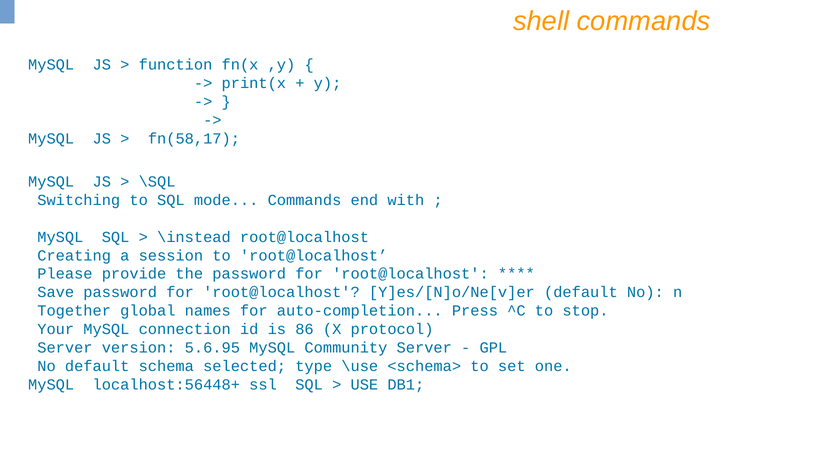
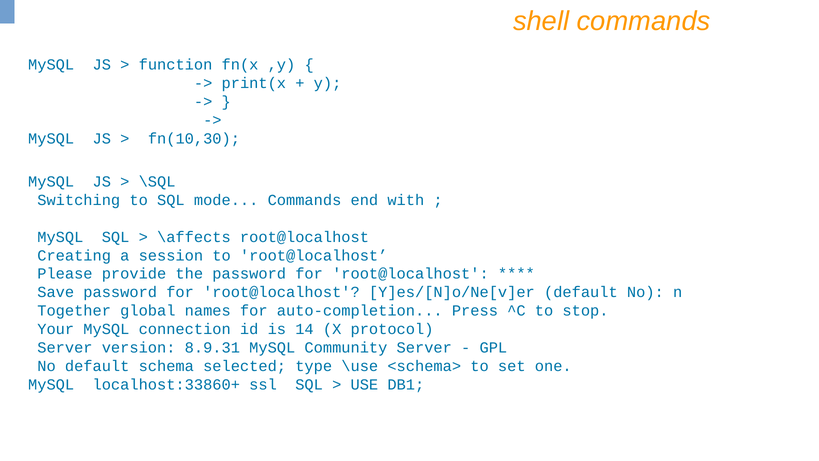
fn(58,17: fn(58,17 -> fn(10,30
\instead: \instead -> \affects
86: 86 -> 14
5.6.95: 5.6.95 -> 8.9.31
localhost:56448+: localhost:56448+ -> localhost:33860+
